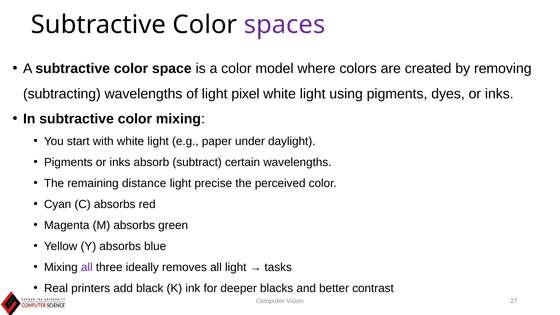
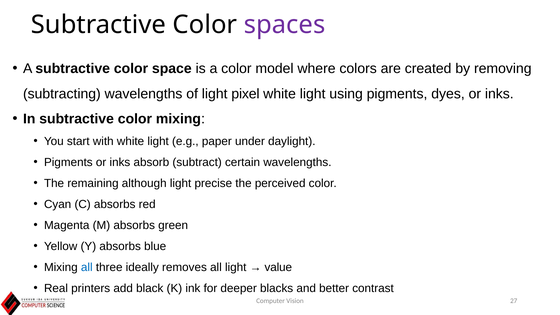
distance: distance -> although
all at (87, 267) colour: purple -> blue
tasks: tasks -> value
